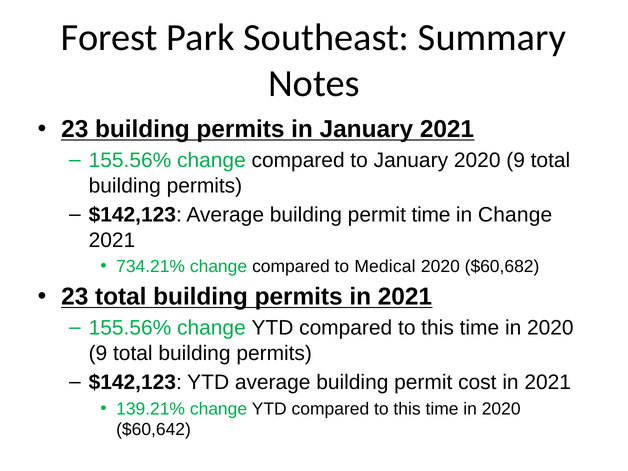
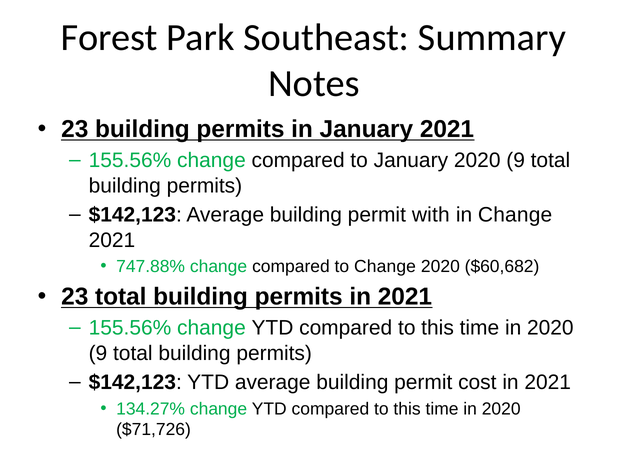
permit time: time -> with
734.21%: 734.21% -> 747.88%
to Medical: Medical -> Change
139.21%: 139.21% -> 134.27%
$60,642: $60,642 -> $71,726
